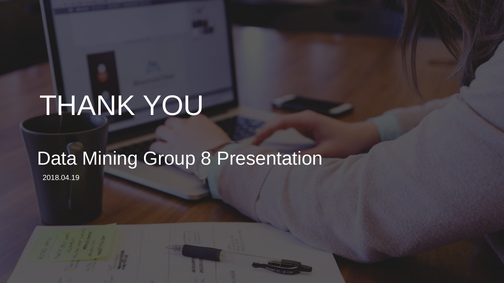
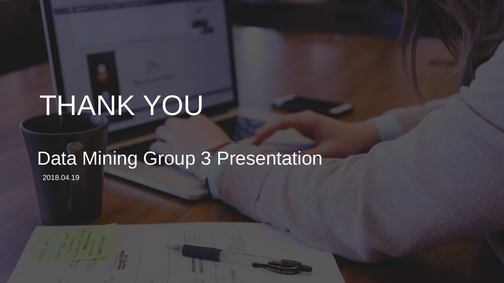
8: 8 -> 3
